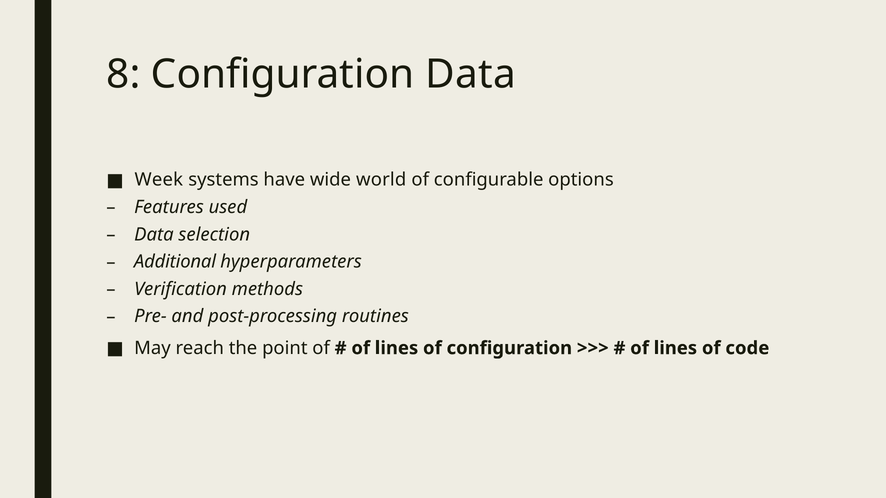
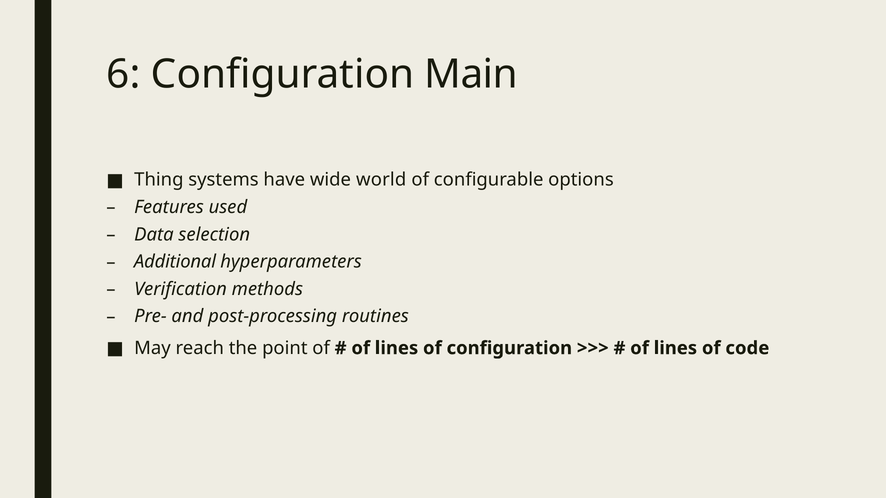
8: 8 -> 6
Configuration Data: Data -> Main
Week: Week -> Thing
